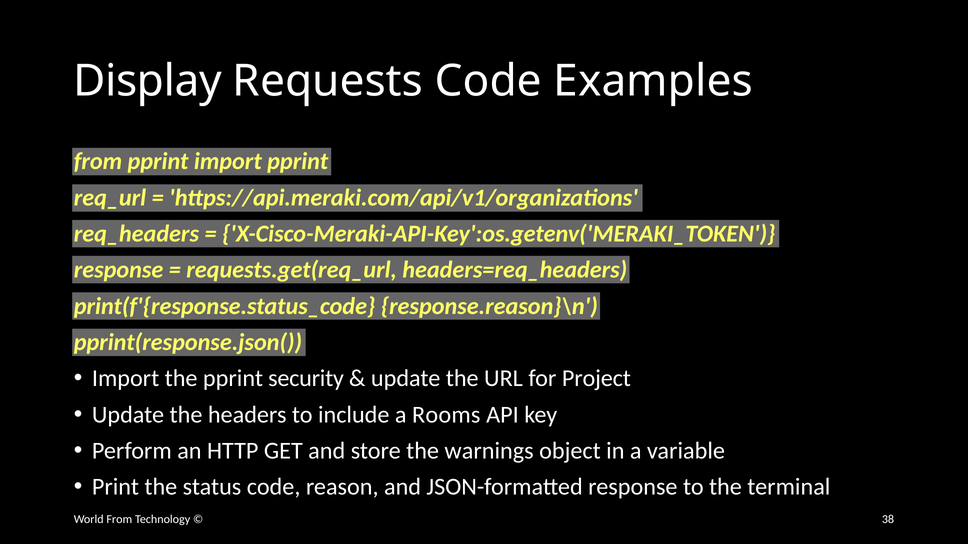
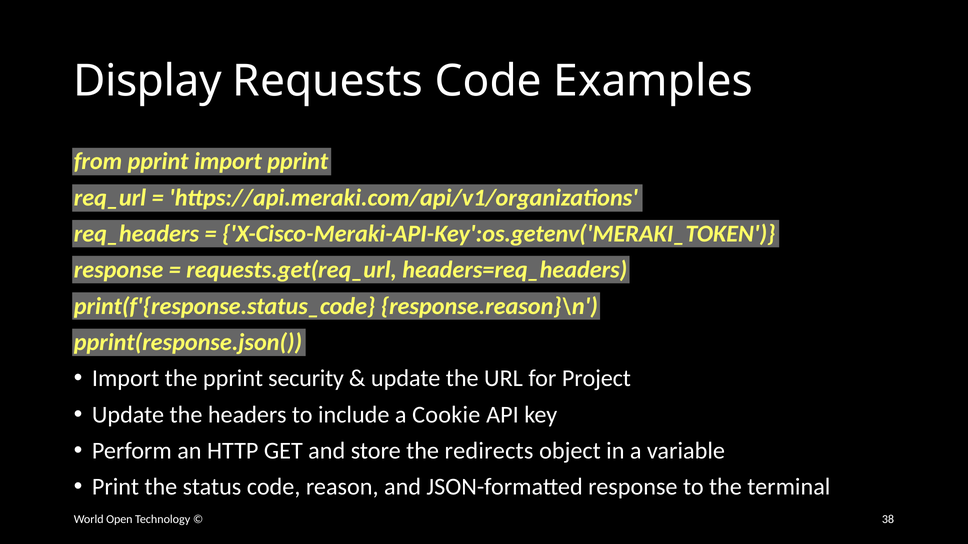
Rooms: Rooms -> Cookie
warnings: warnings -> redirects
World From: From -> Open
